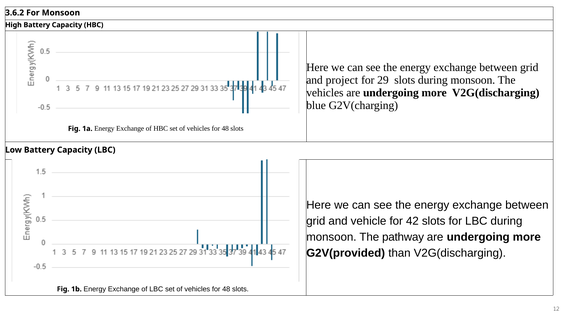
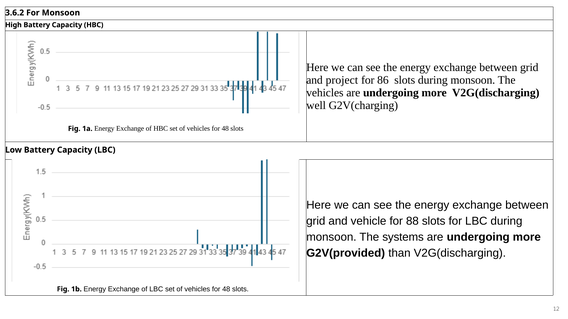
29: 29 -> 86
blue: blue -> well
42: 42 -> 88
pathway: pathway -> systems
